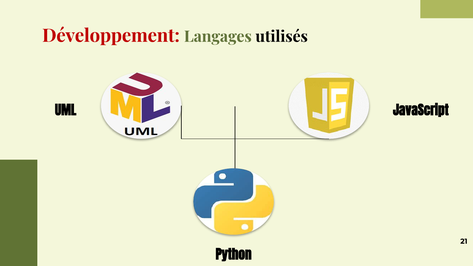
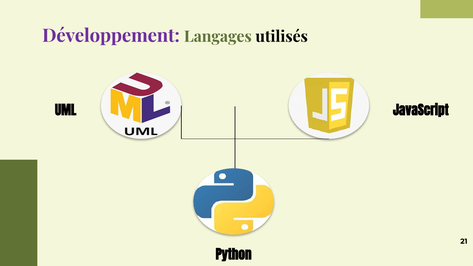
Développement colour: red -> purple
